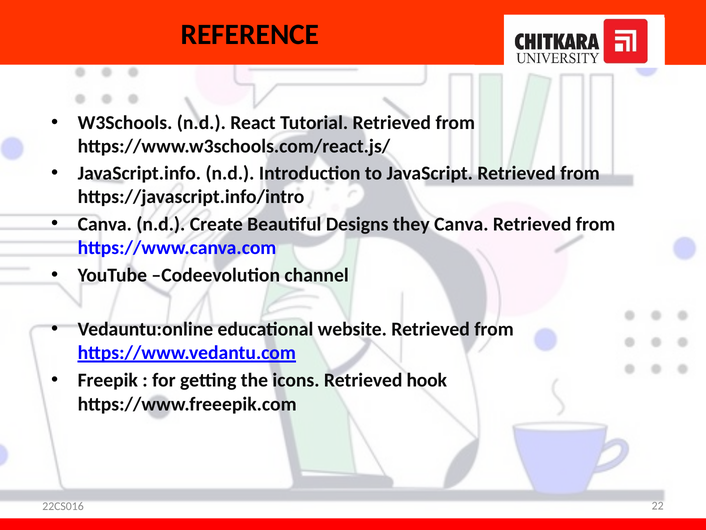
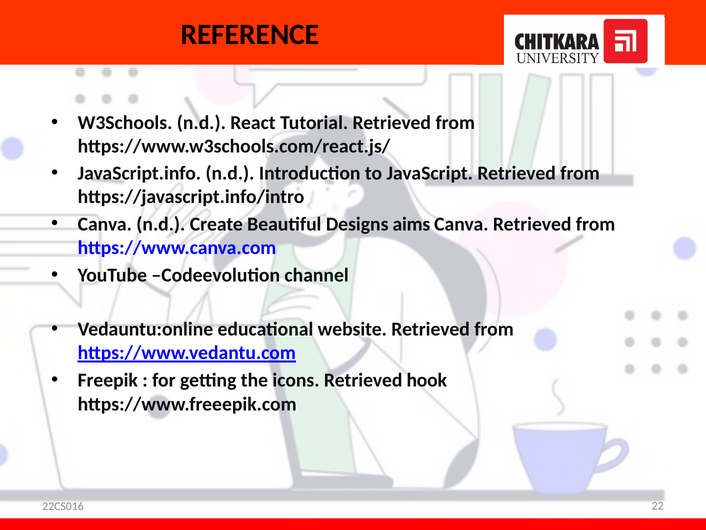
they: they -> aims
